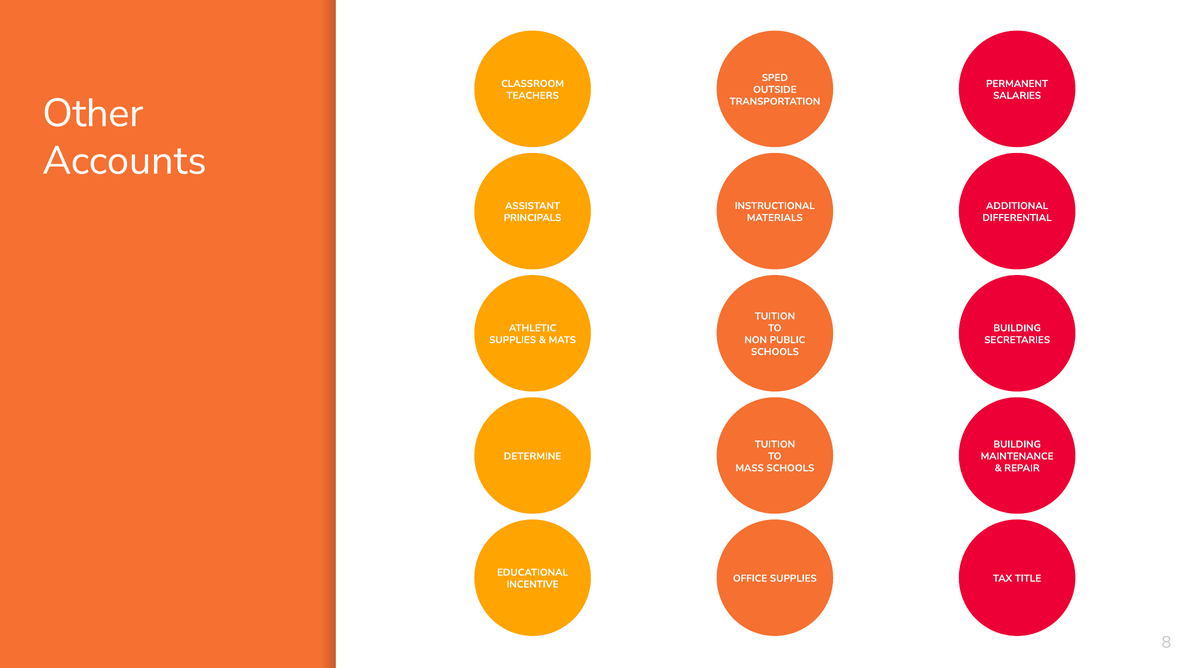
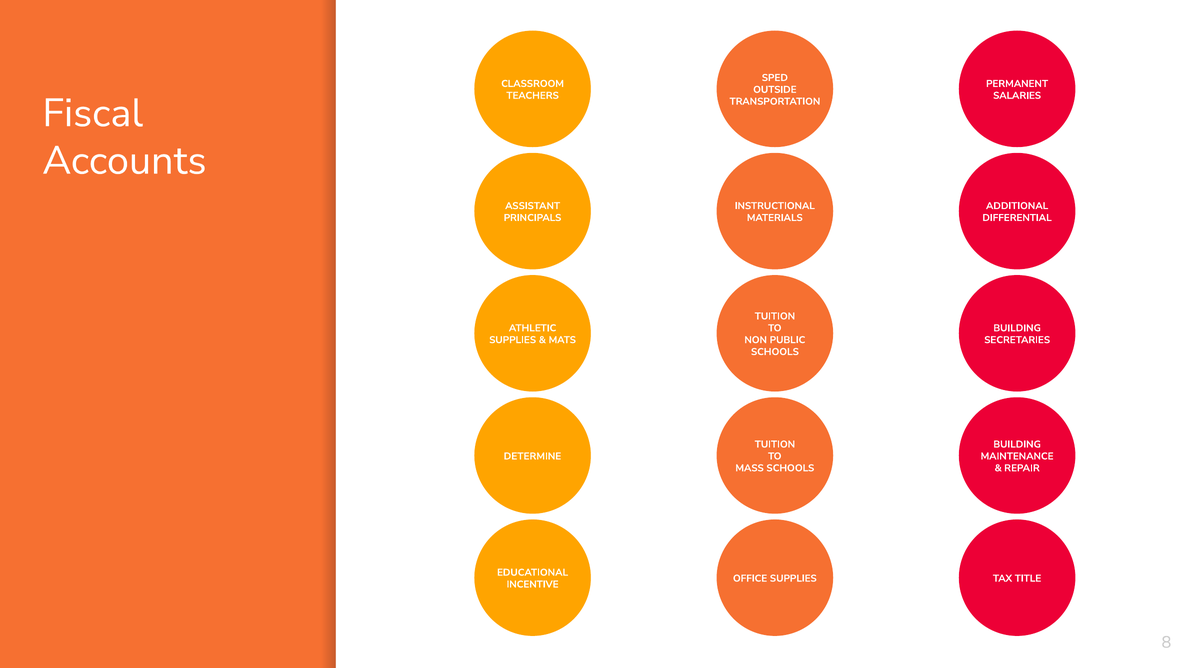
Other: Other -> Fiscal
